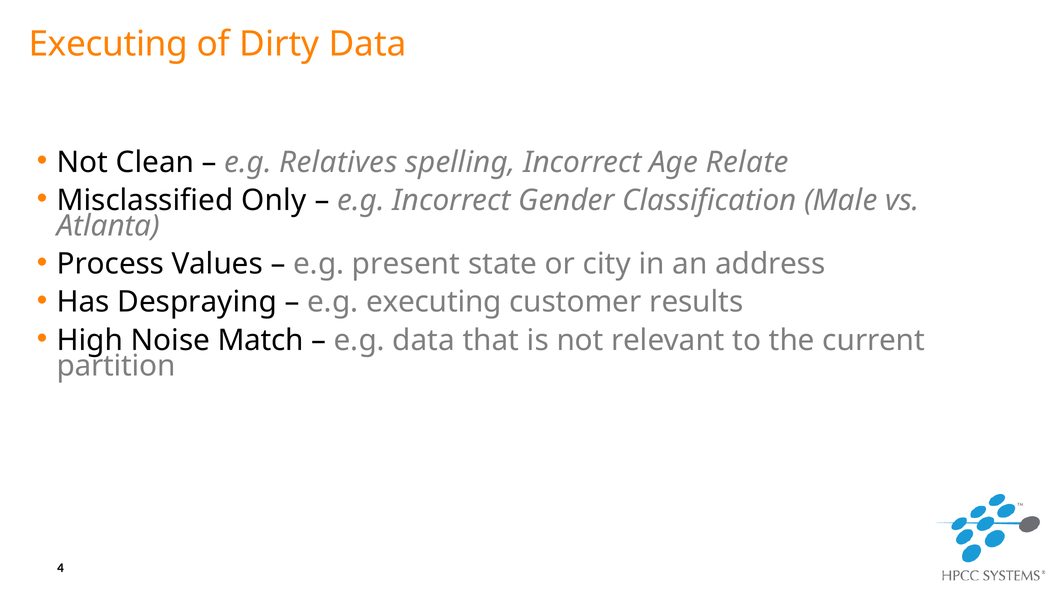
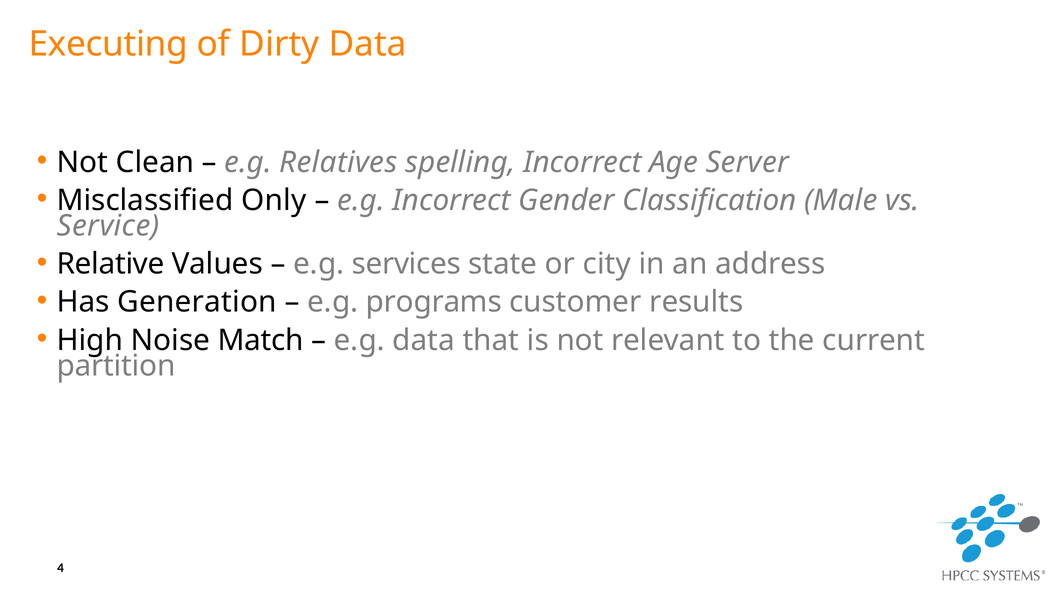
Relate: Relate -> Server
Atlanta: Atlanta -> Service
Process: Process -> Relative
present: present -> services
Despraying: Despraying -> Generation
e.g executing: executing -> programs
